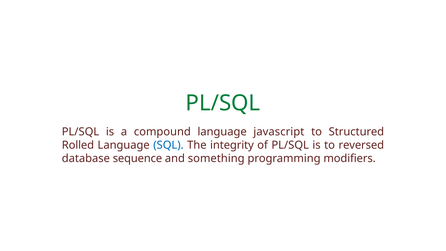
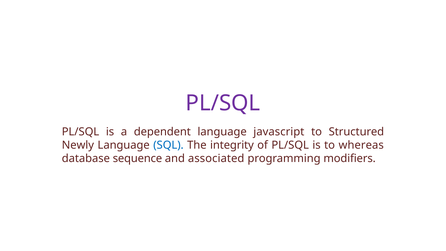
PL/SQL at (223, 103) colour: green -> purple
compound: compound -> dependent
Rolled: Rolled -> Newly
reversed: reversed -> whereas
something: something -> associated
